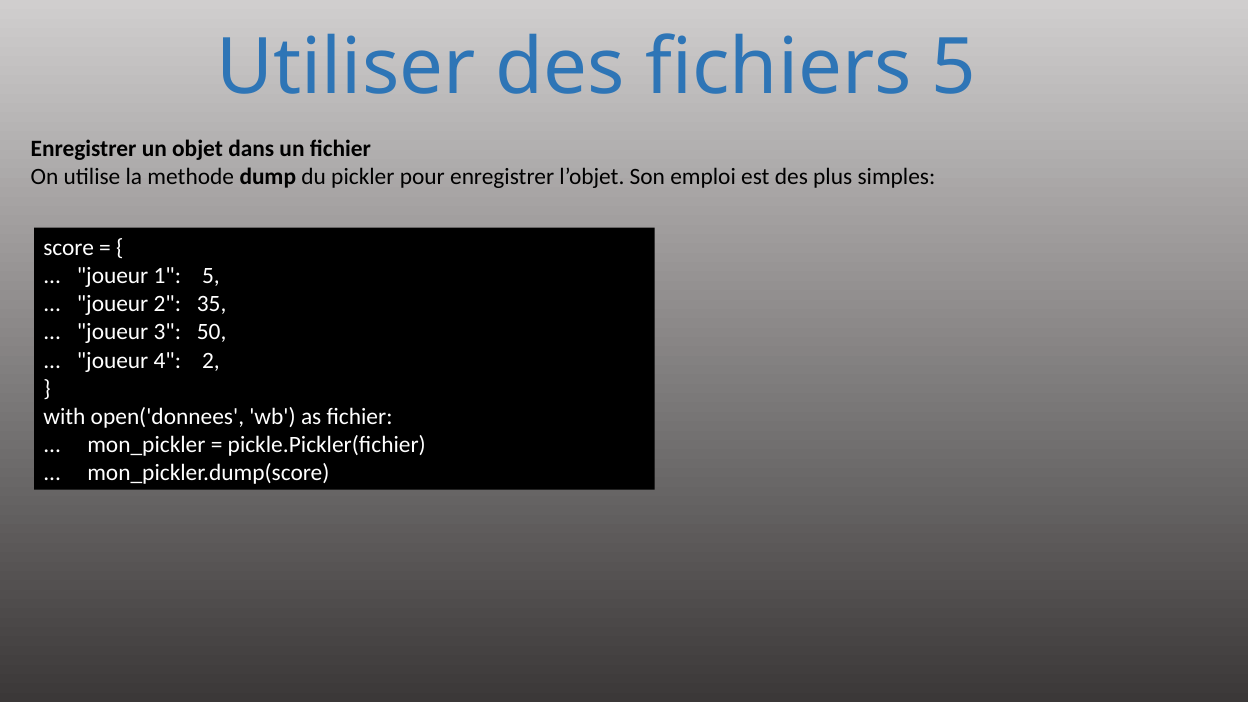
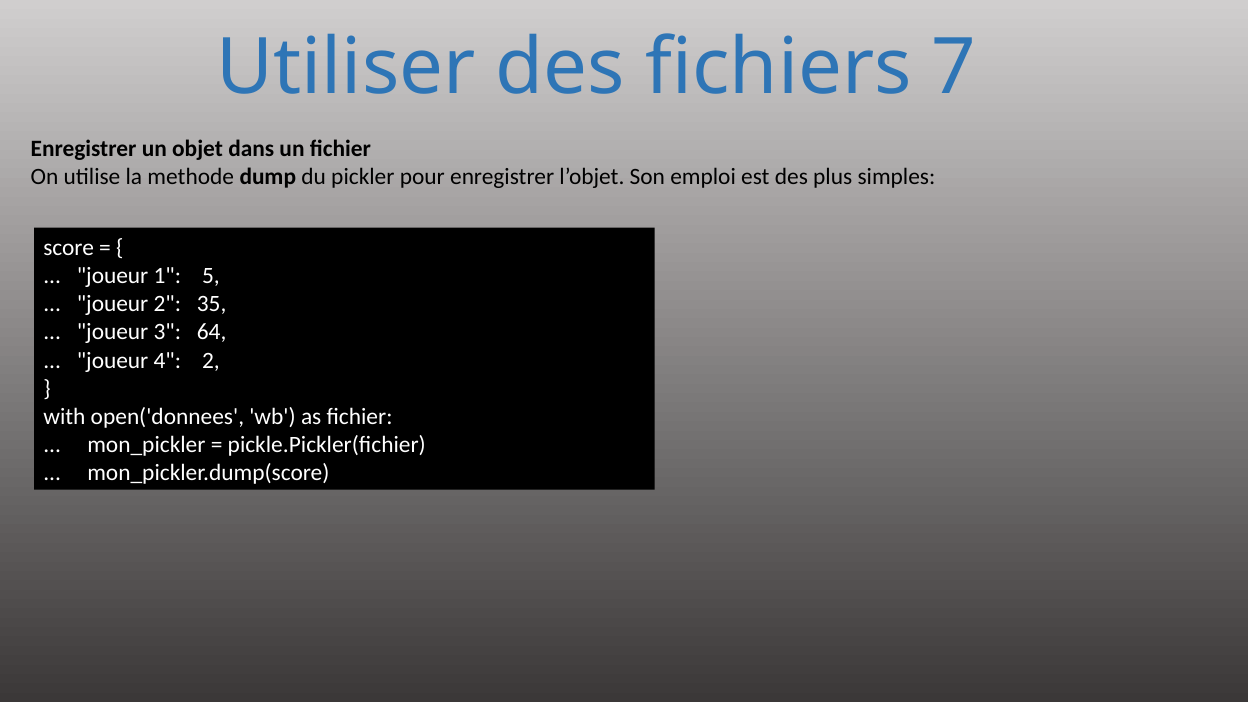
fichiers 5: 5 -> 7
50: 50 -> 64
